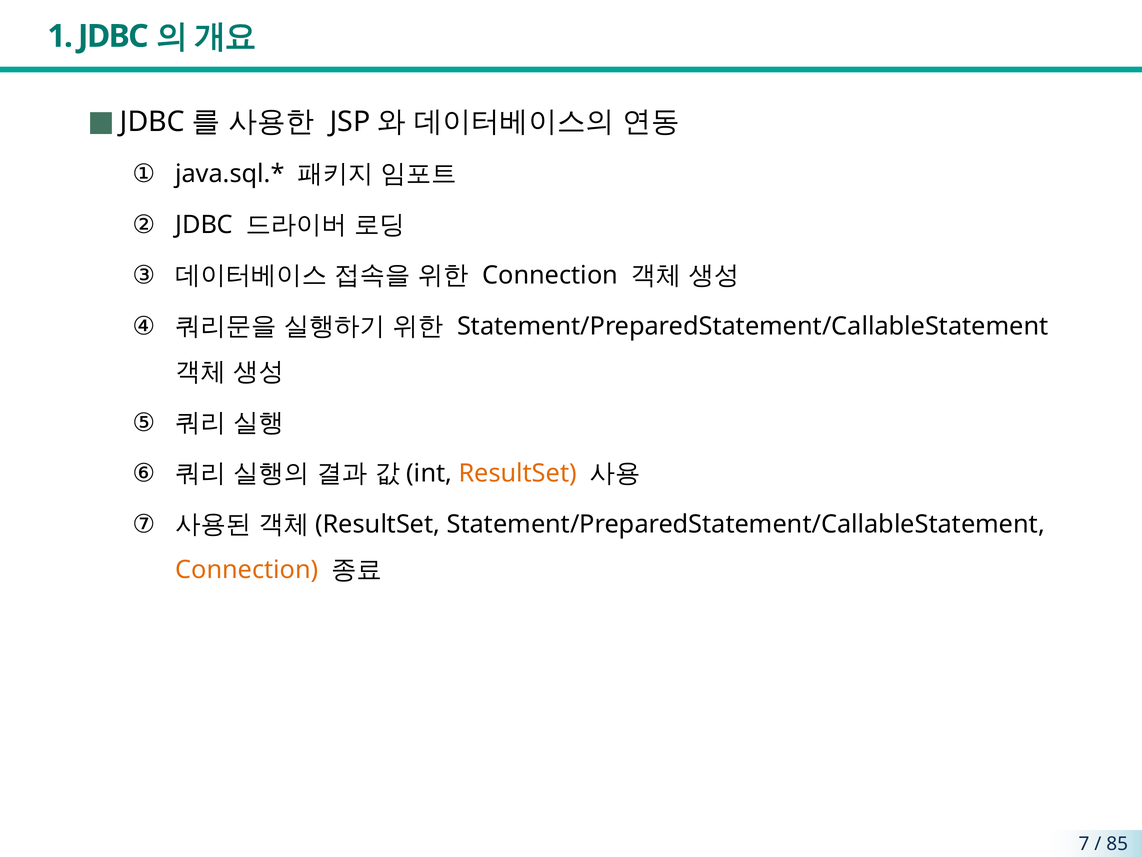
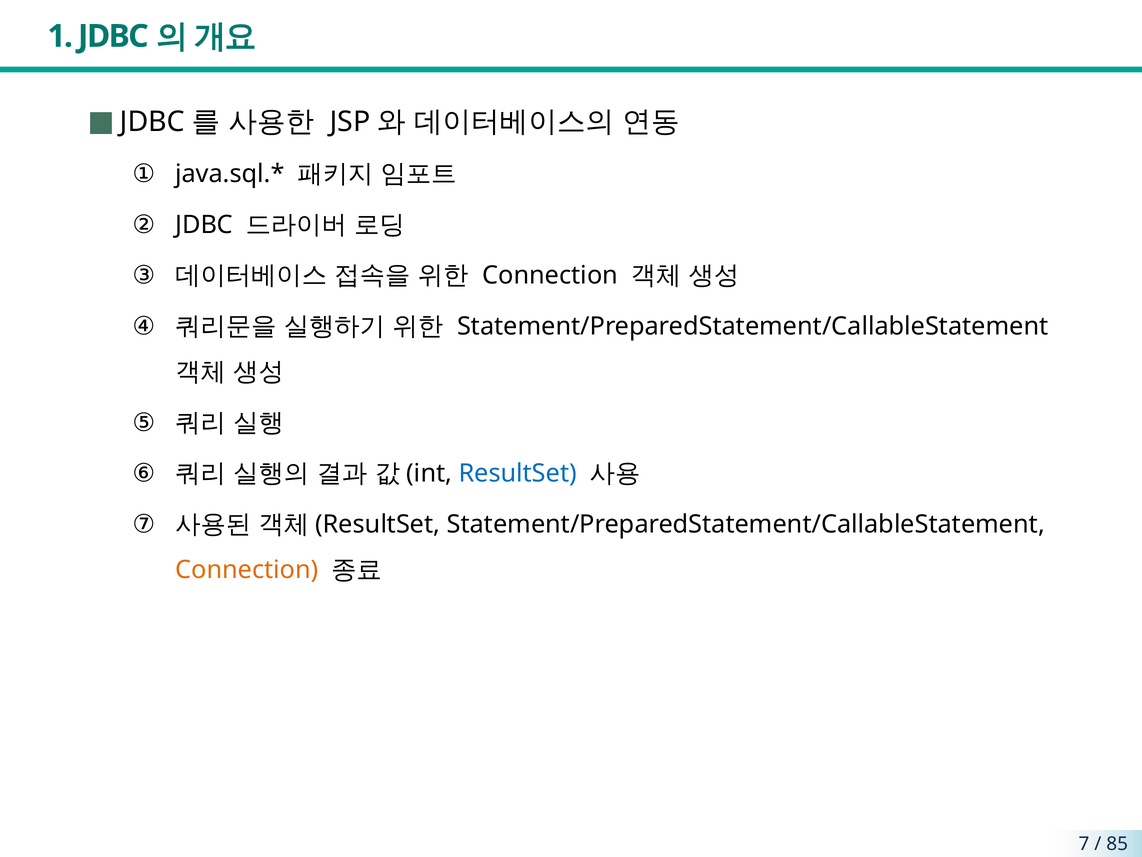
ResultSet colour: orange -> blue
